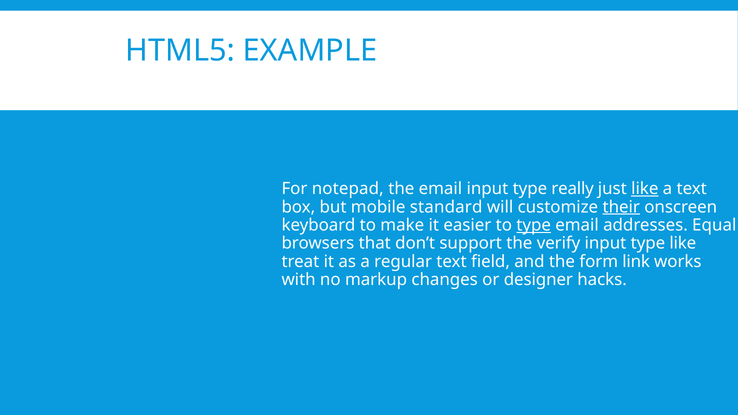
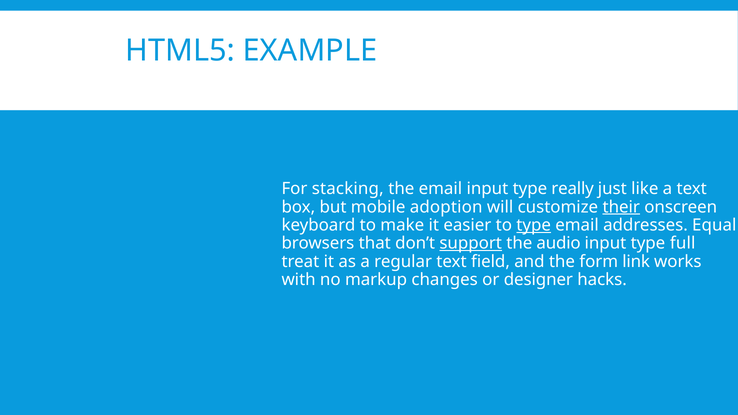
notepad: notepad -> stacking
like at (645, 189) underline: present -> none
standard: standard -> adoption
support underline: none -> present
verify: verify -> audio
type like: like -> full
